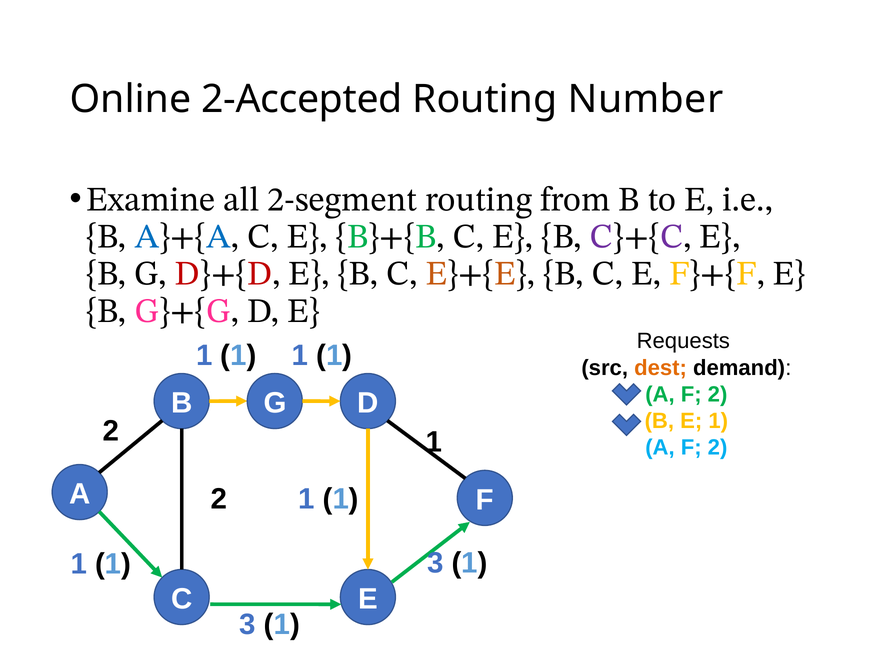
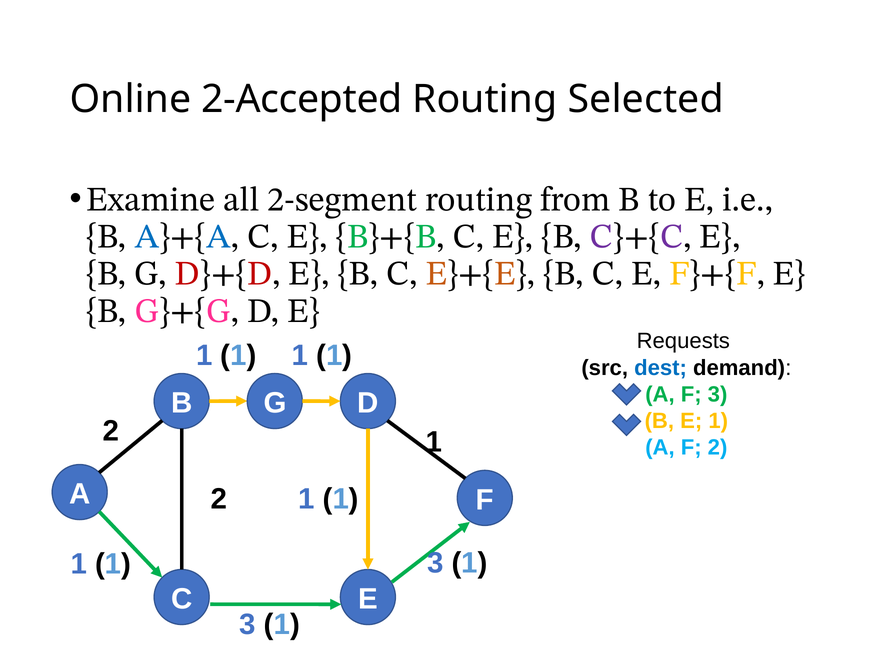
Number: Number -> Selected
dest colour: orange -> blue
2 at (718, 394): 2 -> 3
